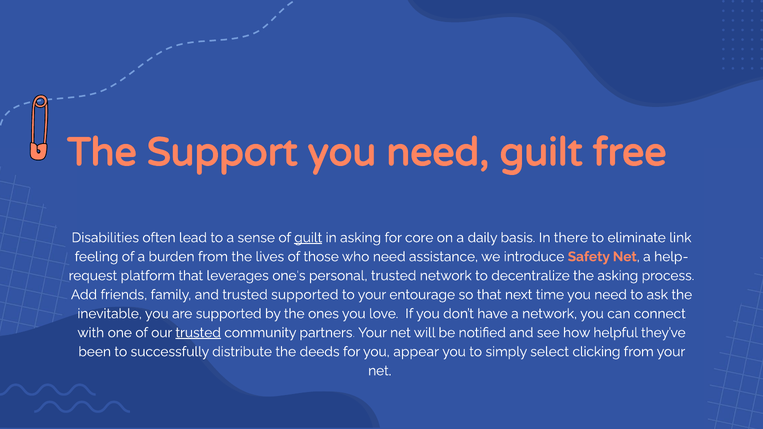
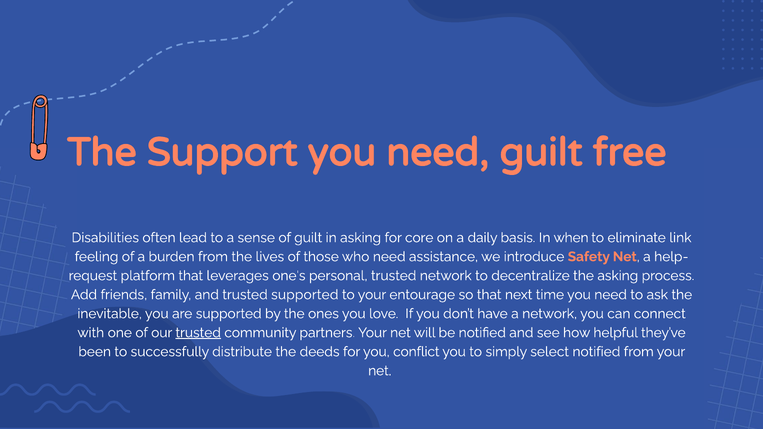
guilt at (308, 238) underline: present -> none
there: there -> when
appear: appear -> conflict
select clicking: clicking -> notified
